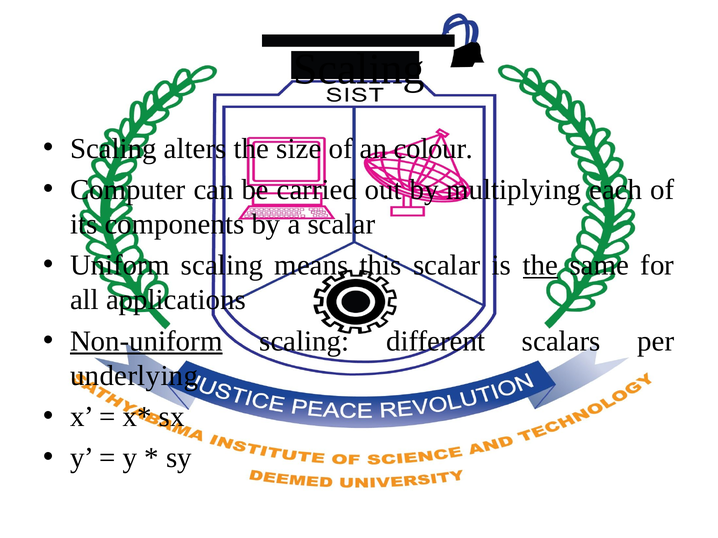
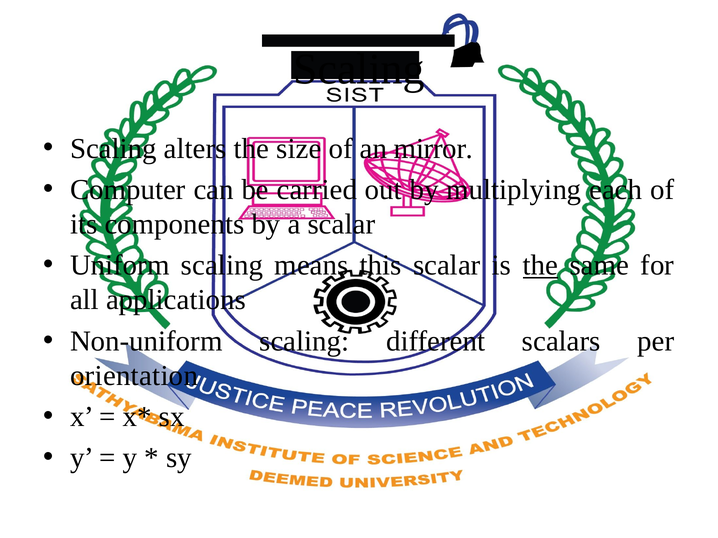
colour: colour -> mirror
Non-uniform underline: present -> none
underlying: underlying -> orientation
